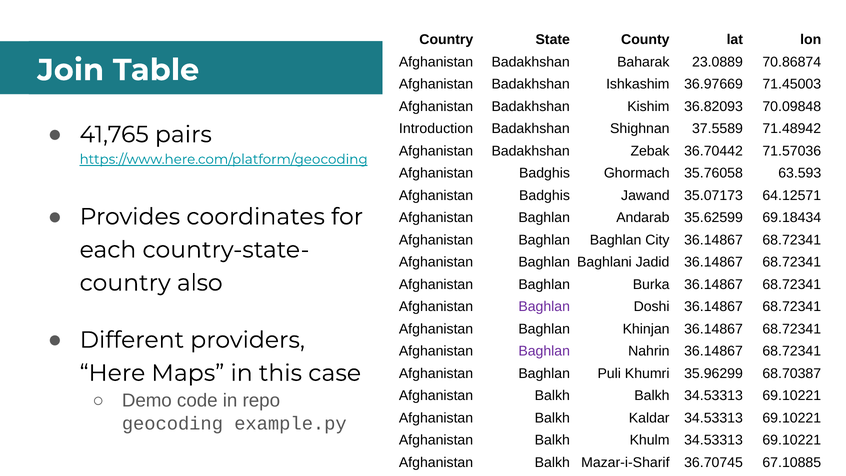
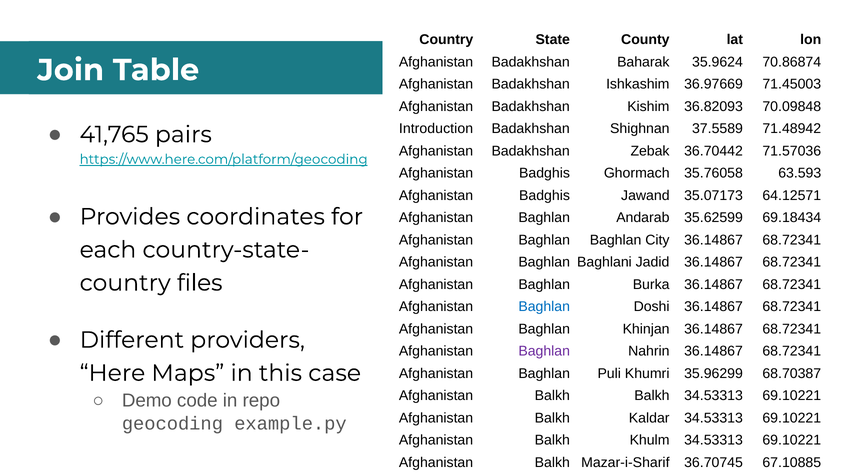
23.0889: 23.0889 -> 35.9624
also: also -> files
Baghlan at (544, 307) colour: purple -> blue
